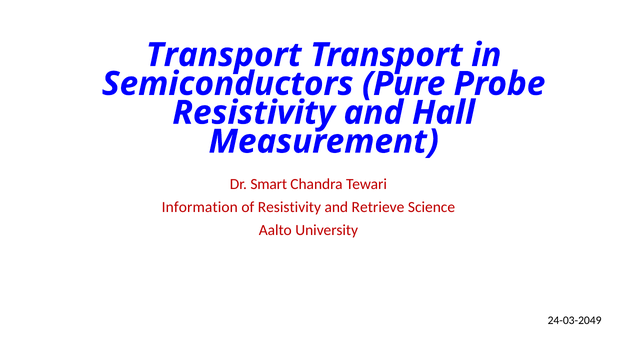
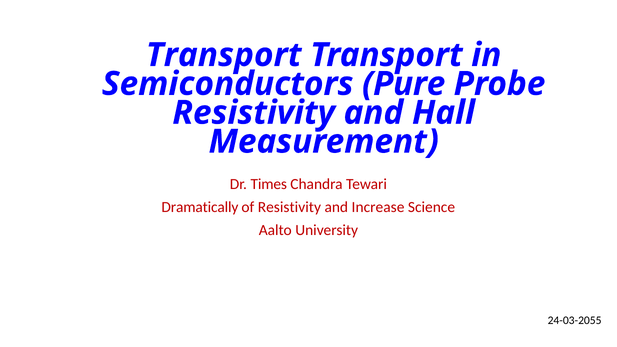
Smart: Smart -> Times
Information: Information -> Dramatically
Retrieve: Retrieve -> Increase
24-03-2049: 24-03-2049 -> 24-03-2055
